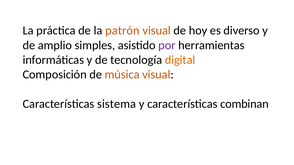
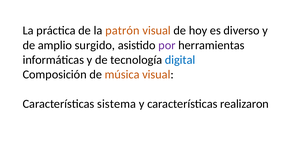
simples: simples -> surgido
digital colour: orange -> blue
combinan: combinan -> realizaron
